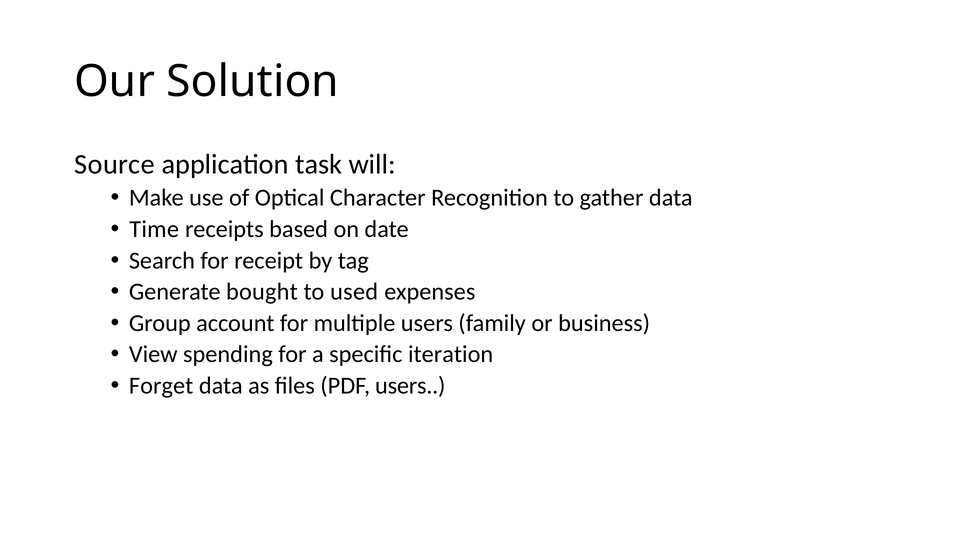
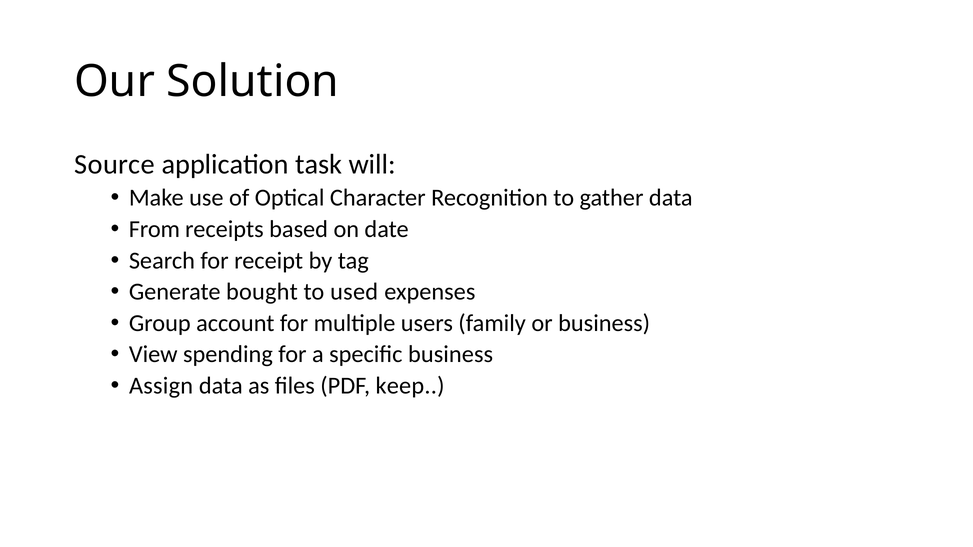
Time: Time -> From
specific iteration: iteration -> business
Forget: Forget -> Assign
PDF users: users -> keep
